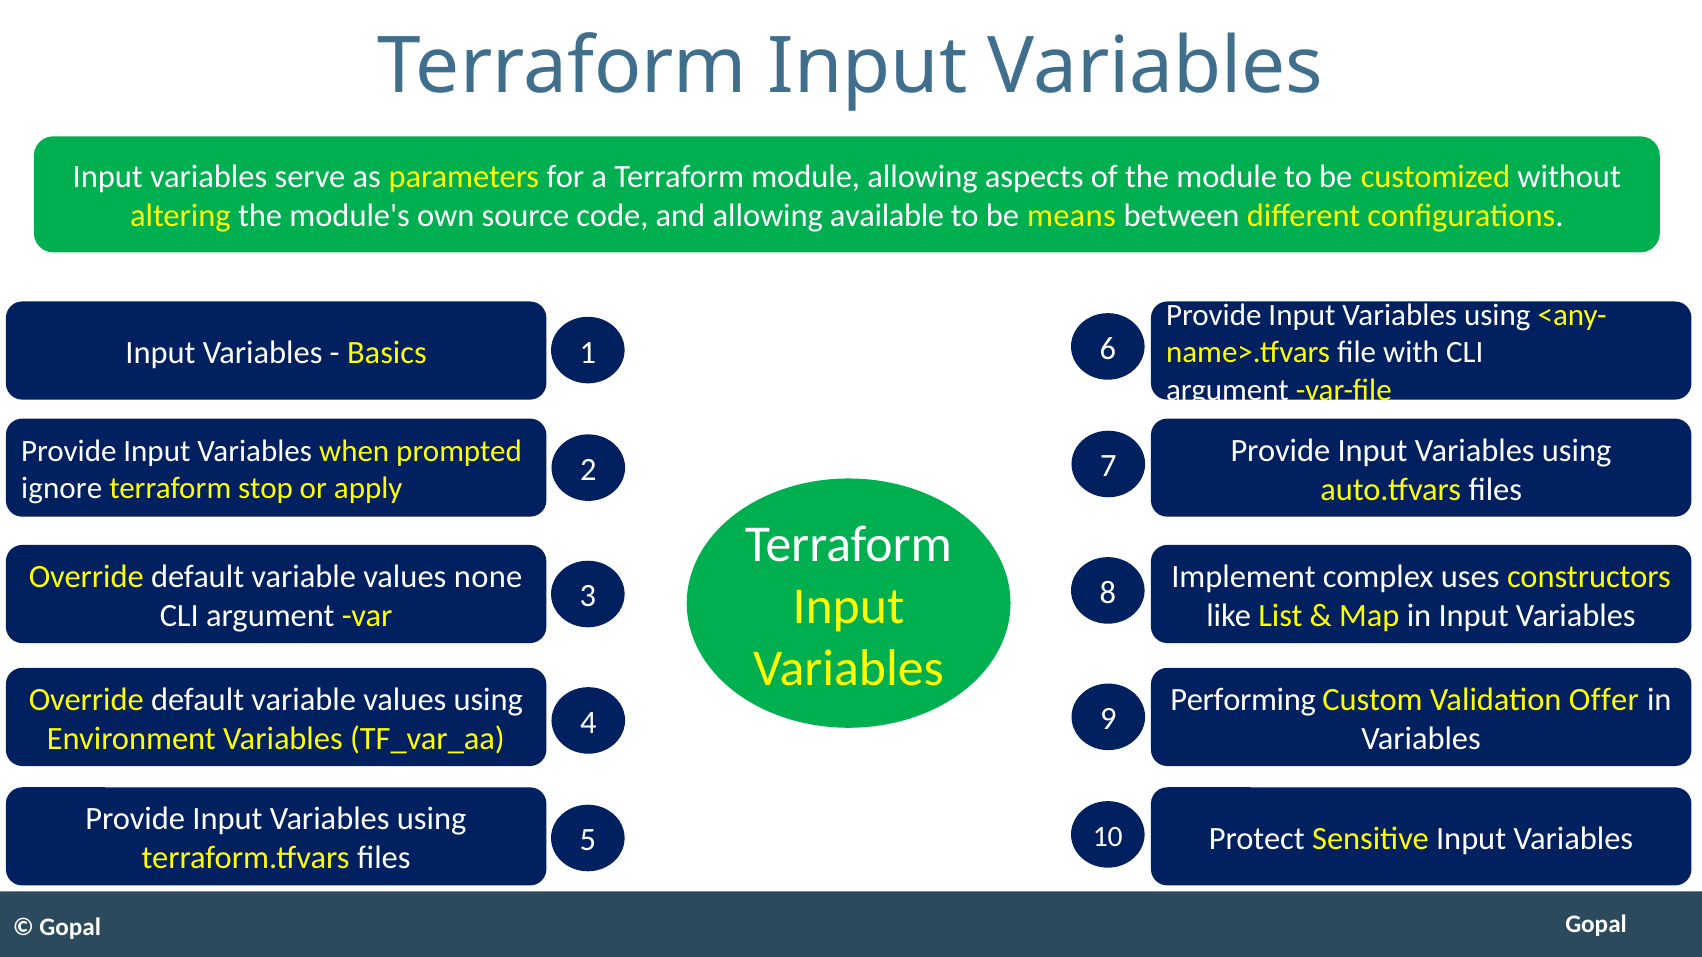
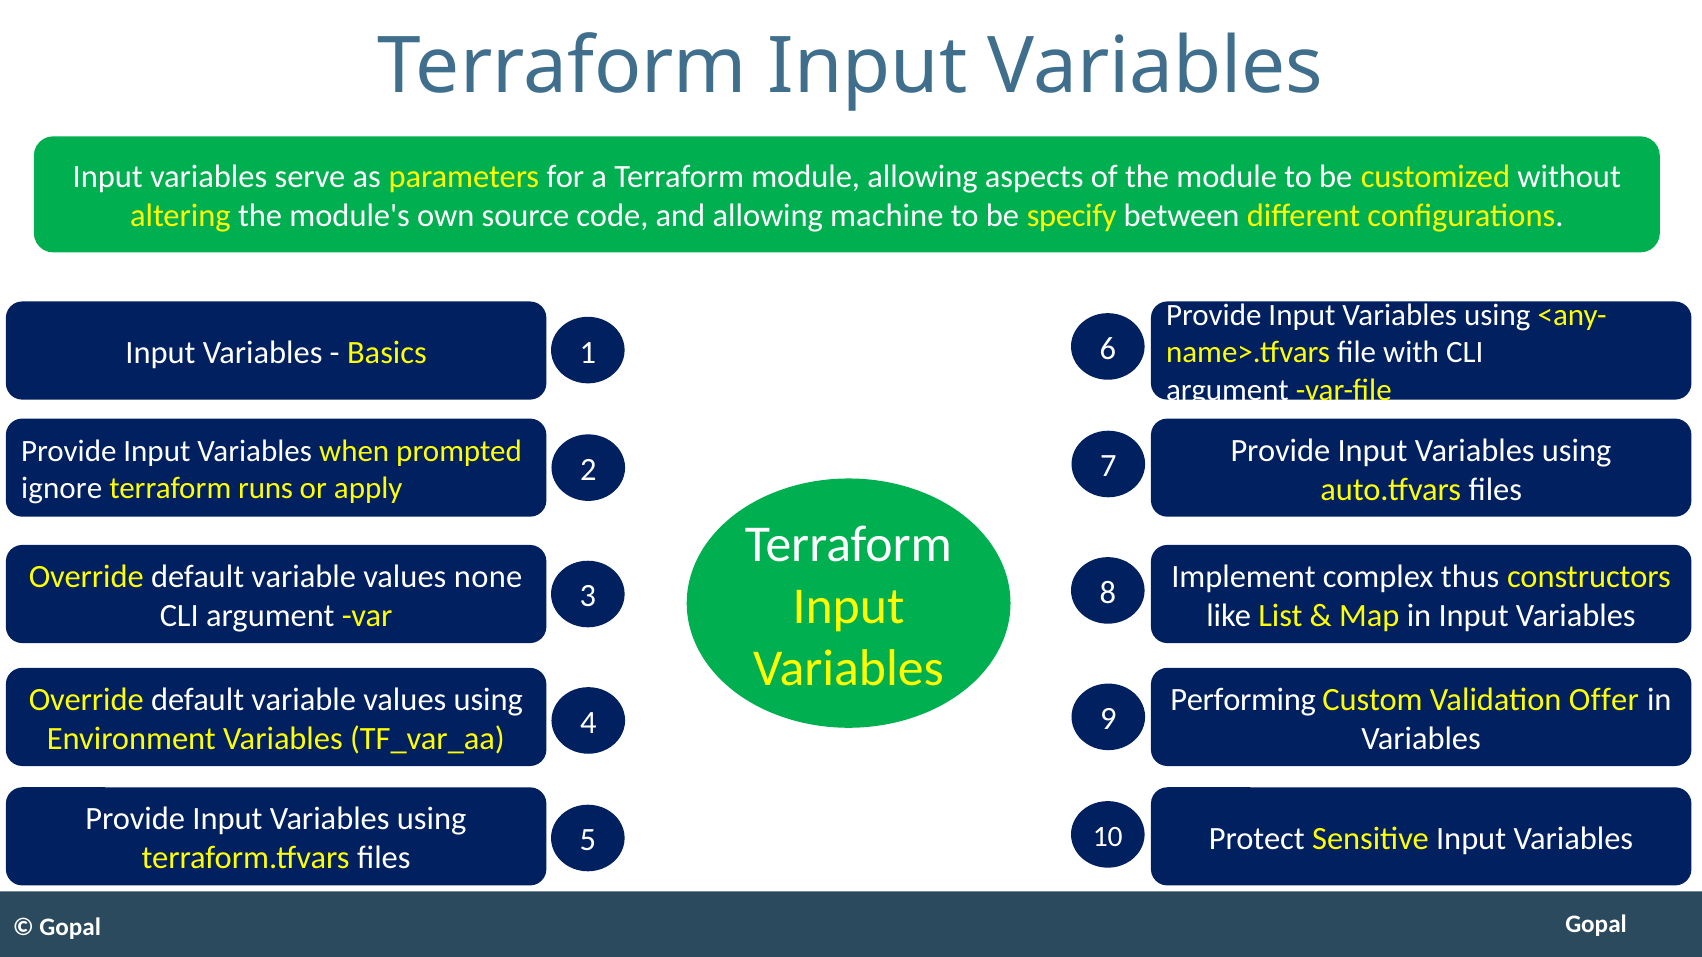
available: available -> machine
means: means -> specify
stop: stop -> runs
uses: uses -> thus
